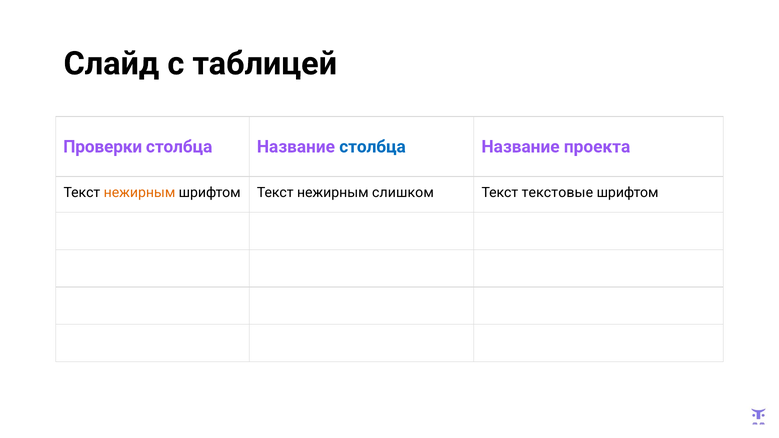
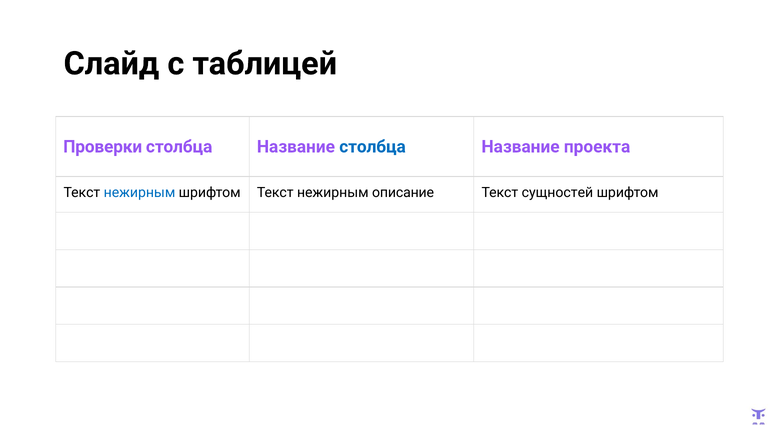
нежирным at (139, 193) colour: orange -> blue
слишком: слишком -> описание
текстовые: текстовые -> сущностей
